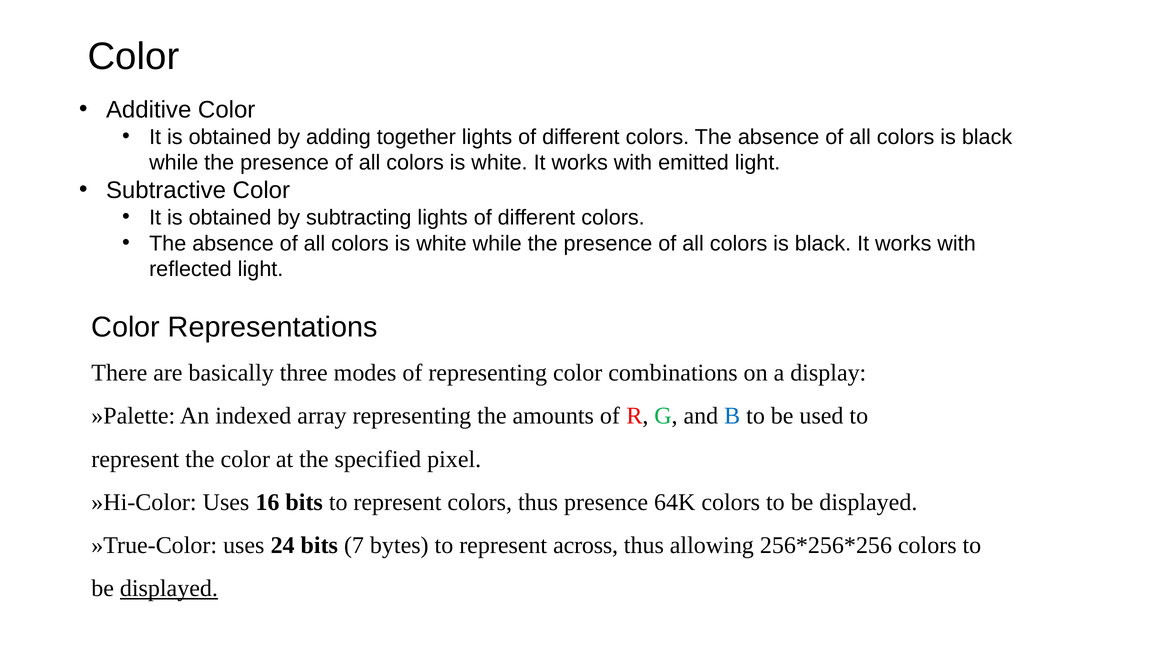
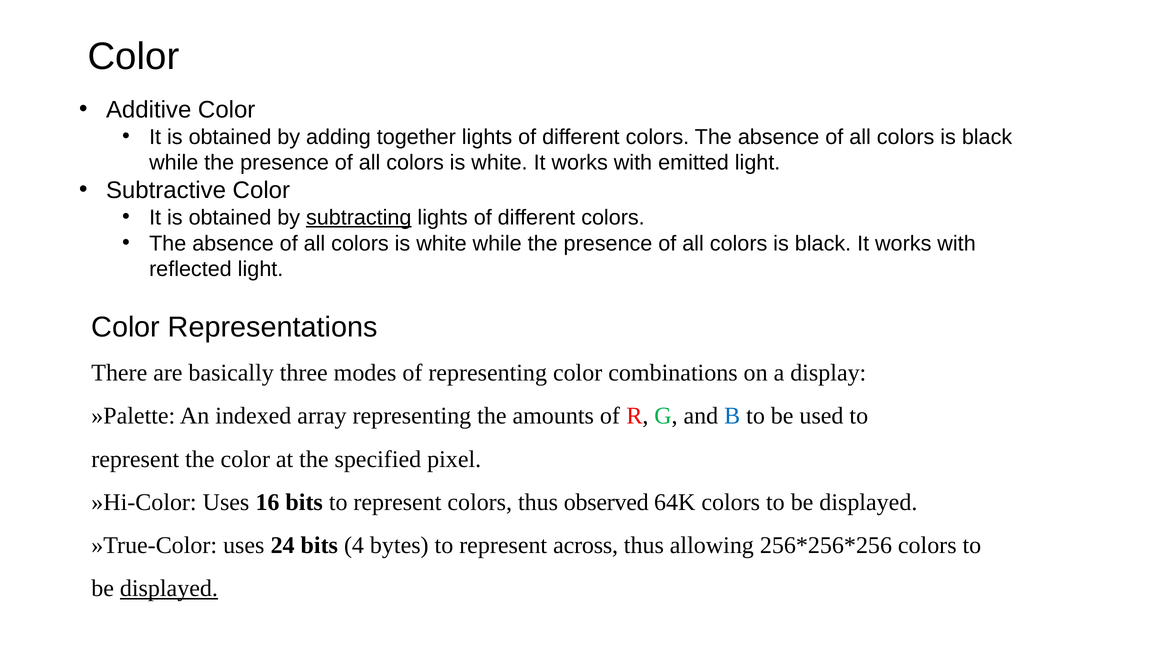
subtracting underline: none -> present
thus presence: presence -> observed
7: 7 -> 4
